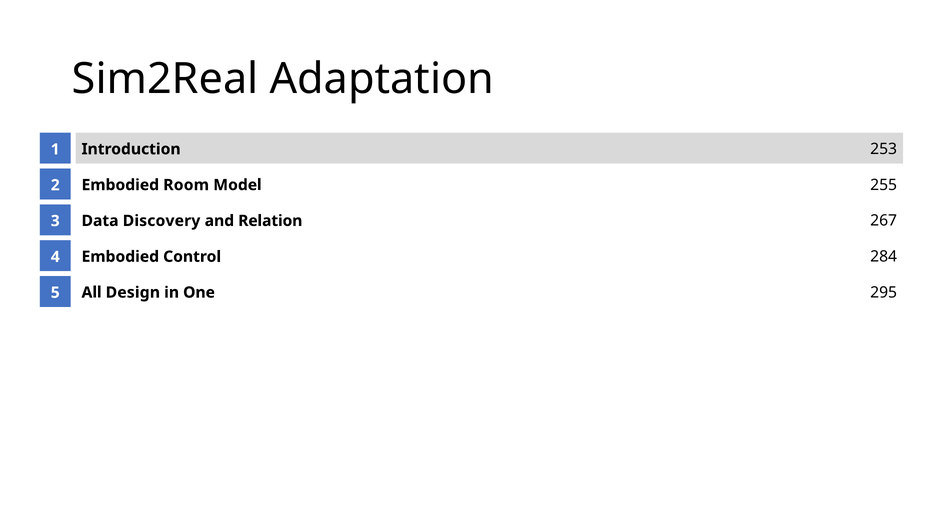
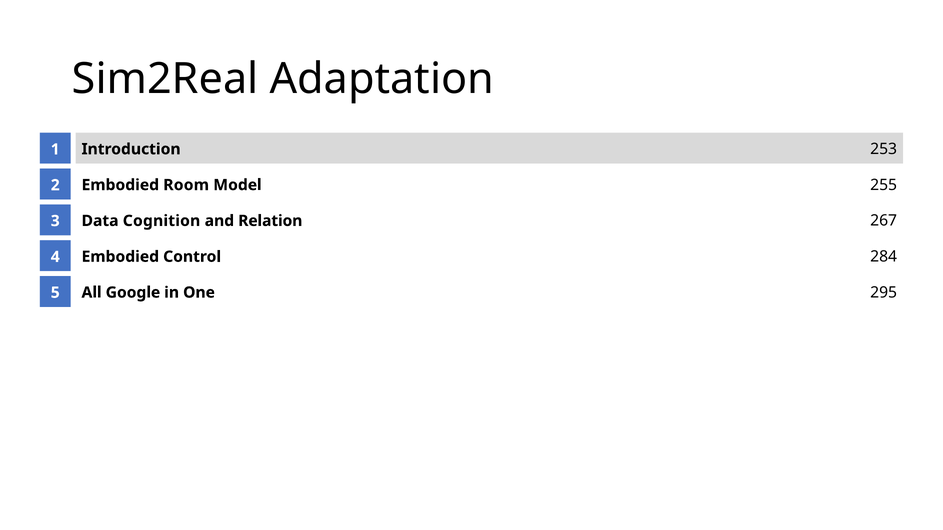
Discovery: Discovery -> Cognition
Design: Design -> Google
